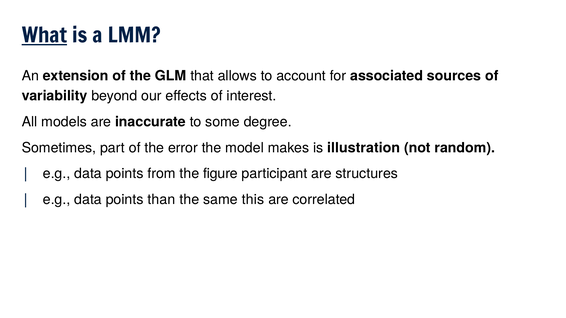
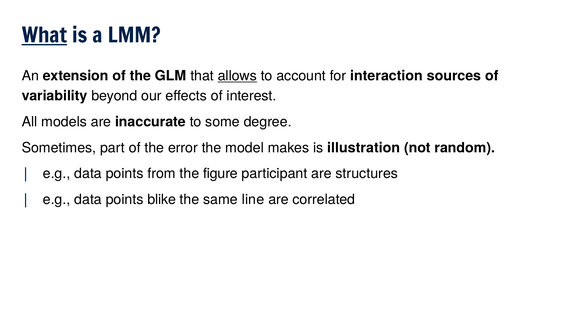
allows underline: none -> present
associated: associated -> interaction
than: than -> blike
this: this -> line
